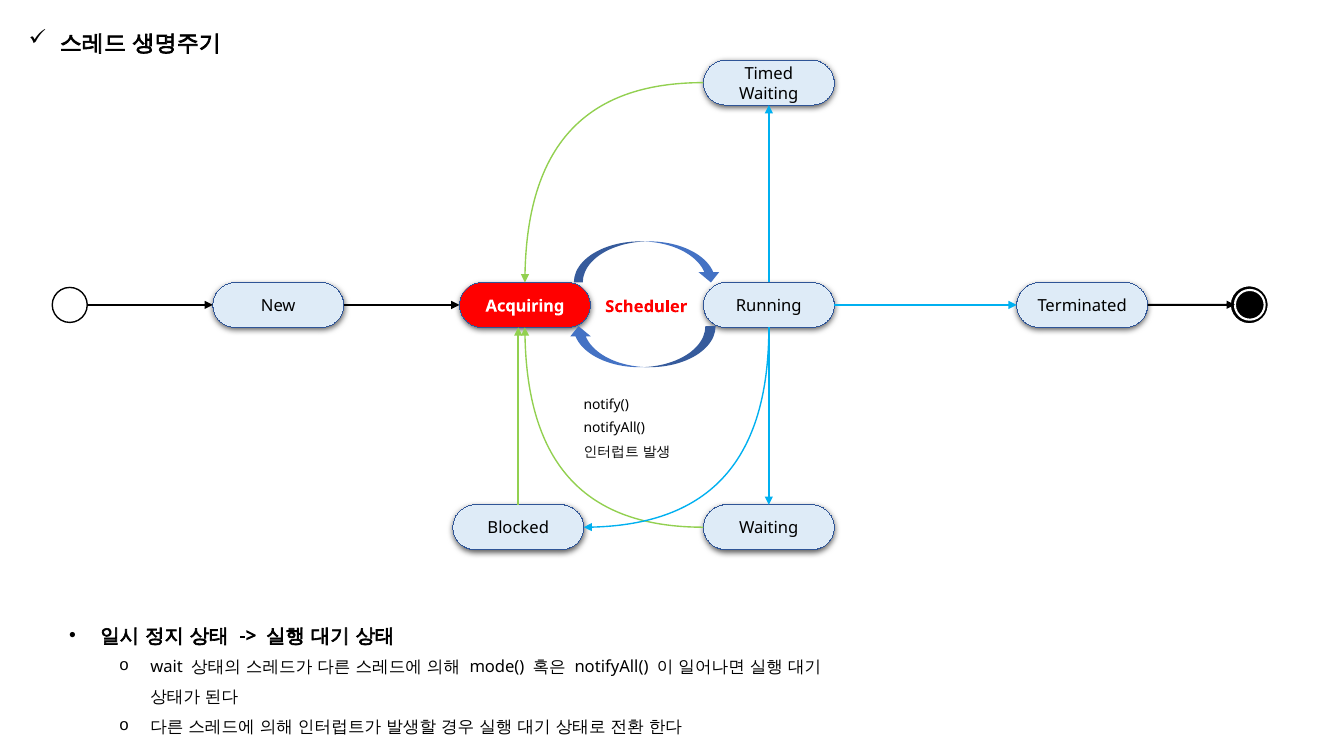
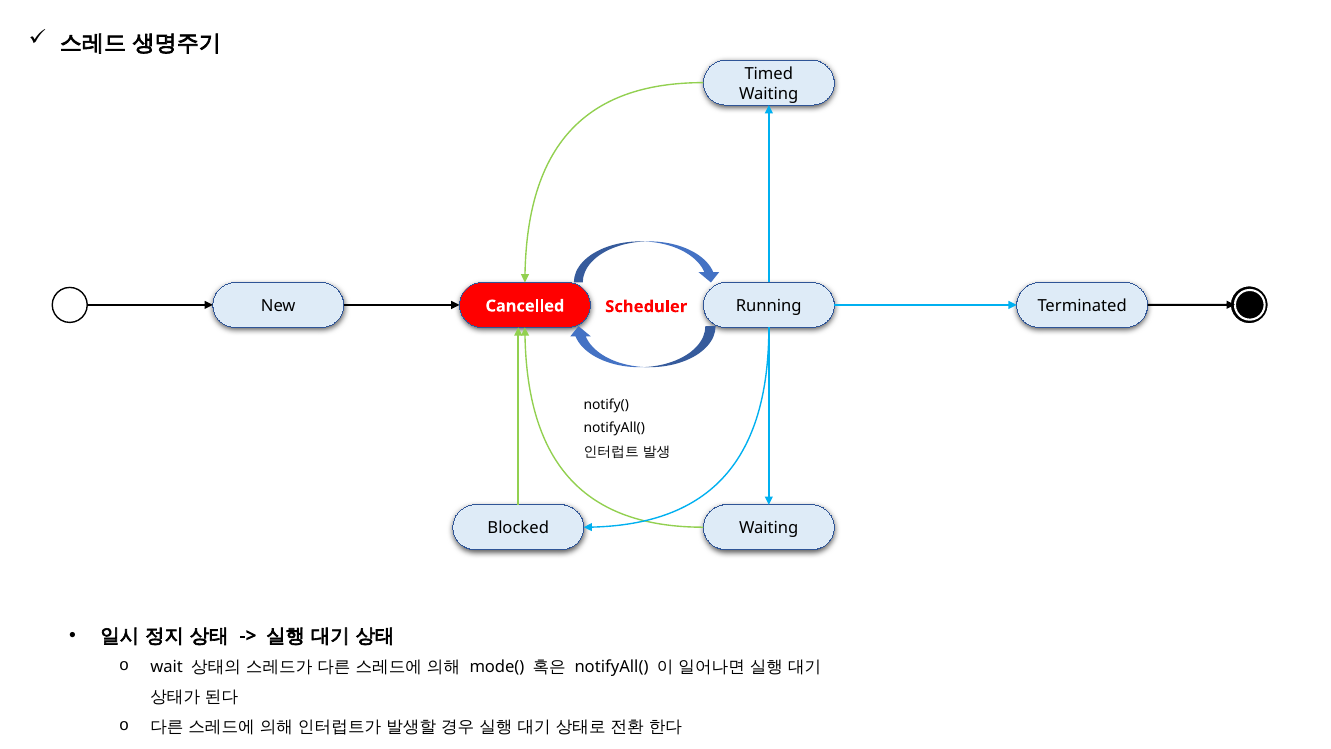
Acquiring: Acquiring -> Cancelled
